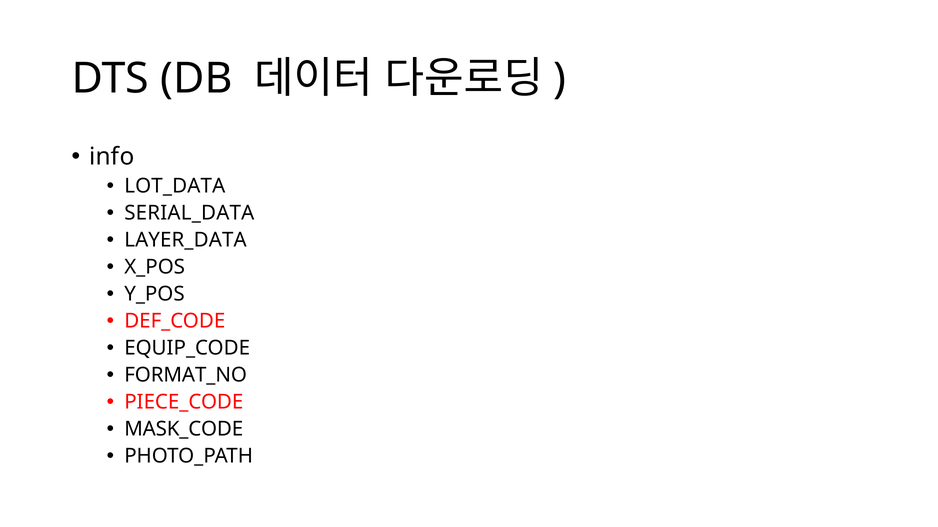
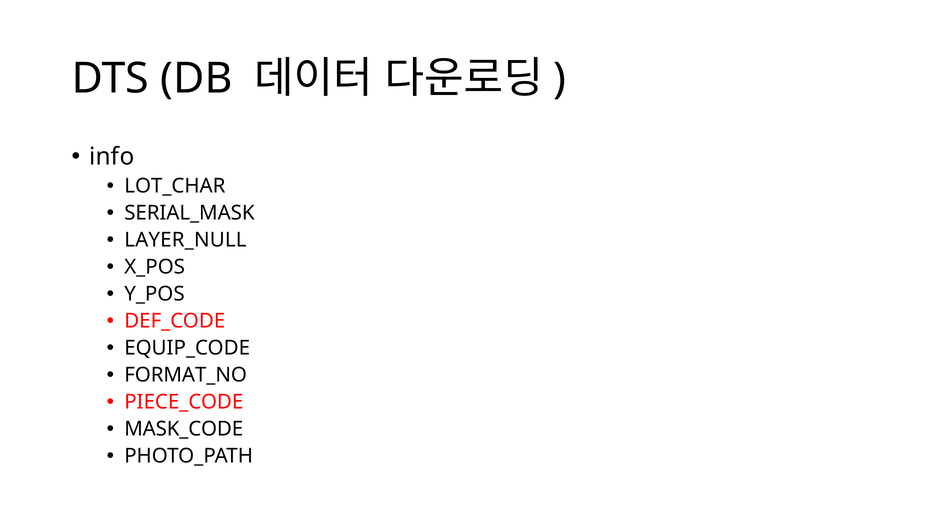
LOT_DATA: LOT_DATA -> LOT_CHAR
SERIAL_DATA: SERIAL_DATA -> SERIAL_MASK
LAYER_DATA: LAYER_DATA -> LAYER_NULL
